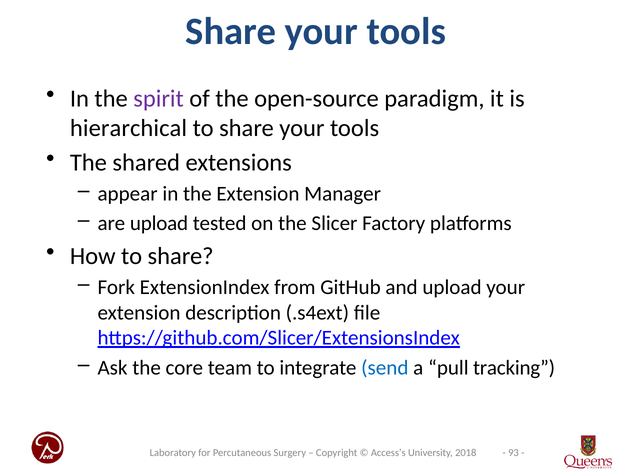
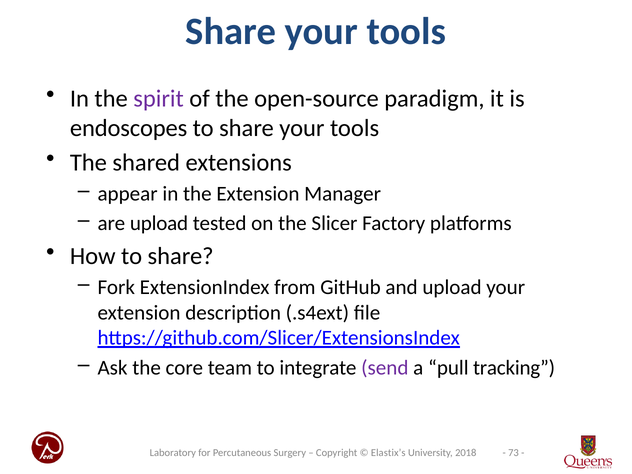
hierarchical: hierarchical -> endoscopes
send colour: blue -> purple
93: 93 -> 73
Access’s: Access’s -> Elastix’s
